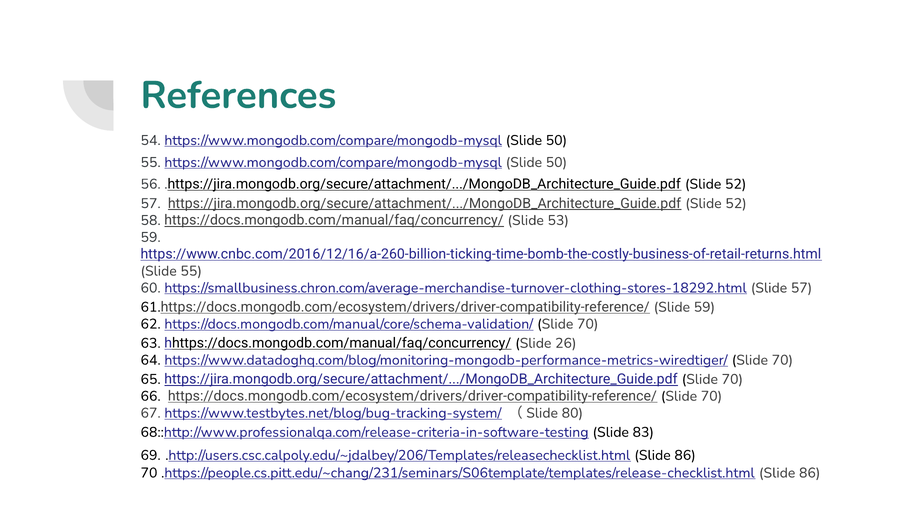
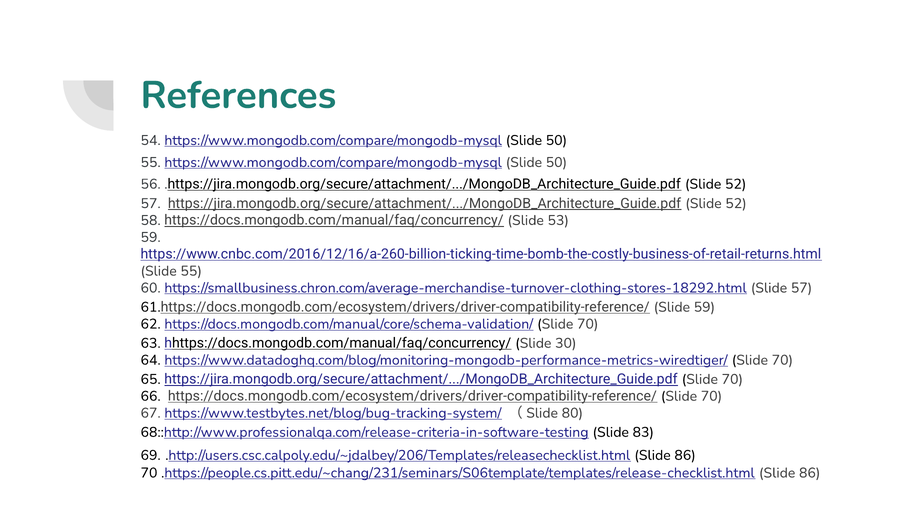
26: 26 -> 30
